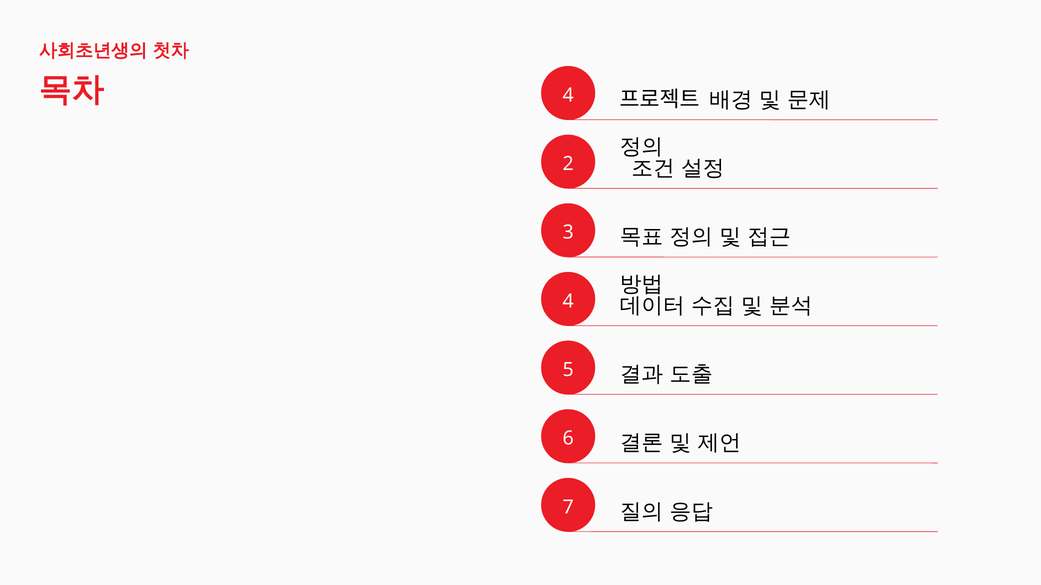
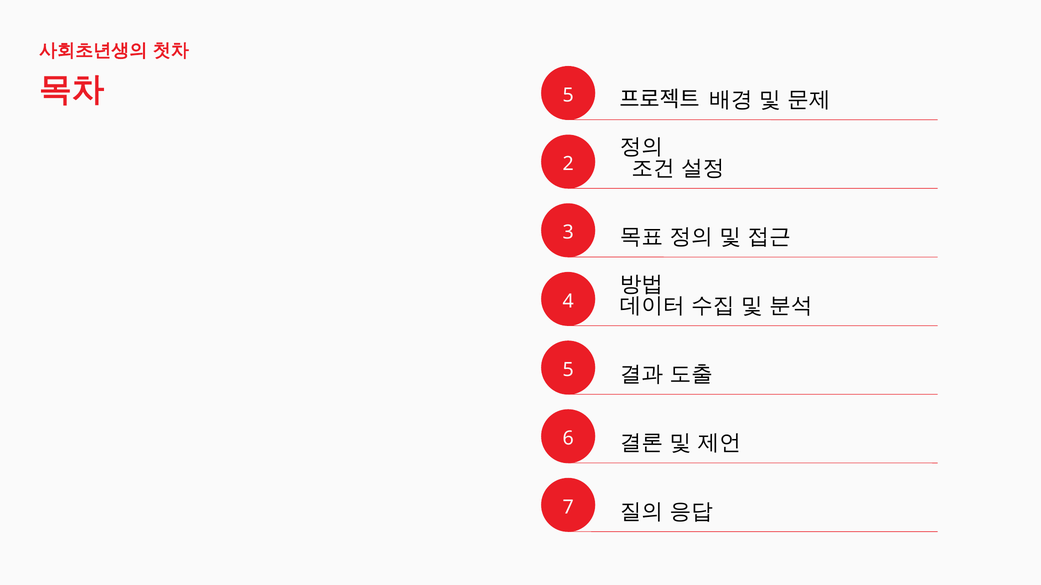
4 at (568, 95): 4 -> 5
